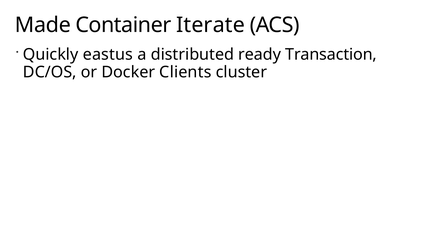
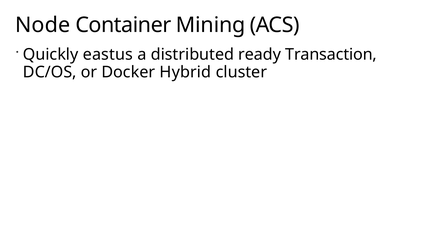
Made: Made -> Node
Iterate: Iterate -> Mining
Clients: Clients -> Hybrid
